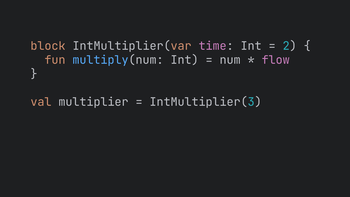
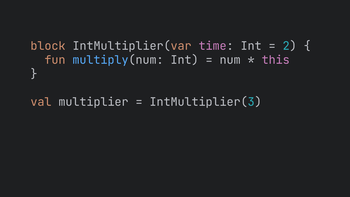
flow: flow -> this
